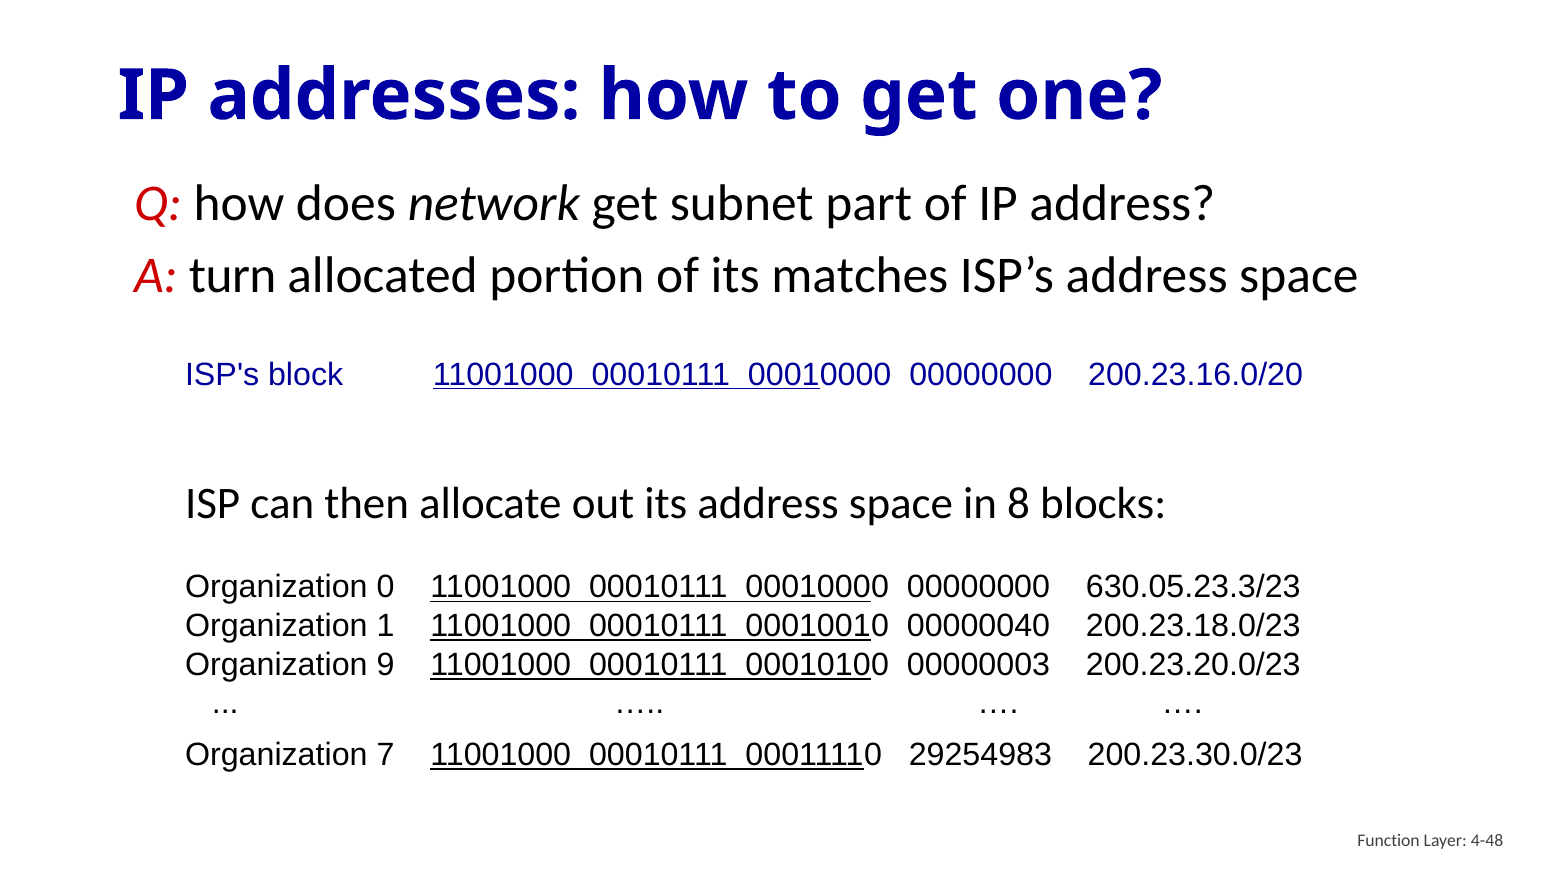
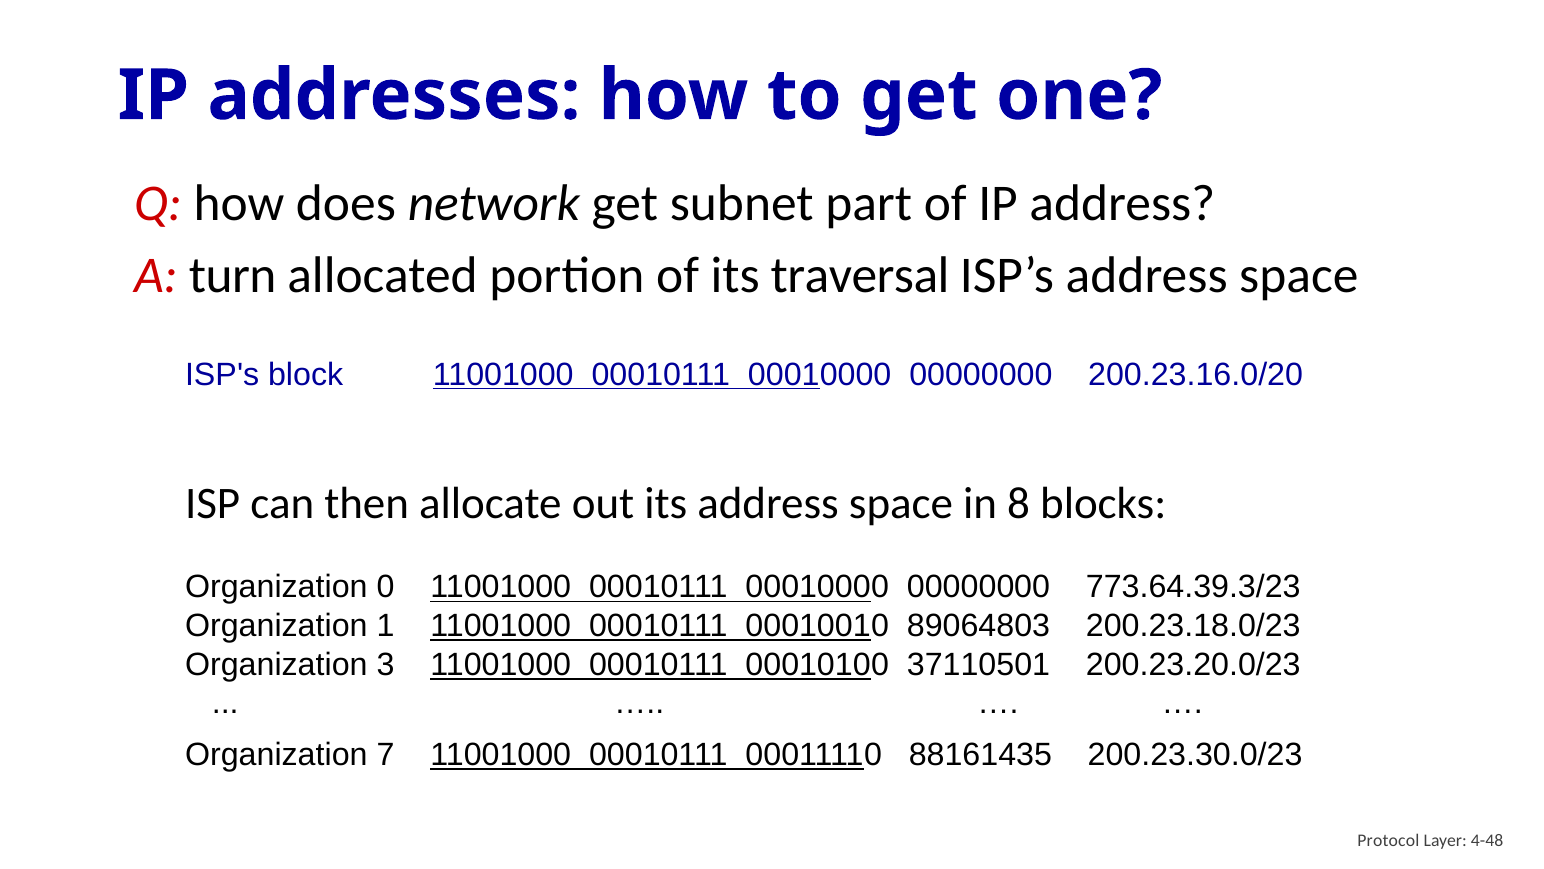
matches: matches -> traversal
630.05.23.3/23: 630.05.23.3/23 -> 773.64.39.3/23
00000040: 00000040 -> 89064803
9: 9 -> 3
00000003: 00000003 -> 37110501
29254983: 29254983 -> 88161435
Function: Function -> Protocol
